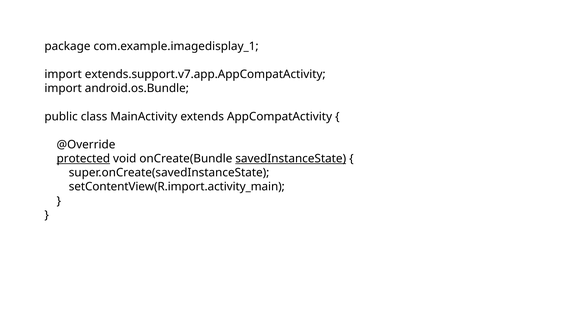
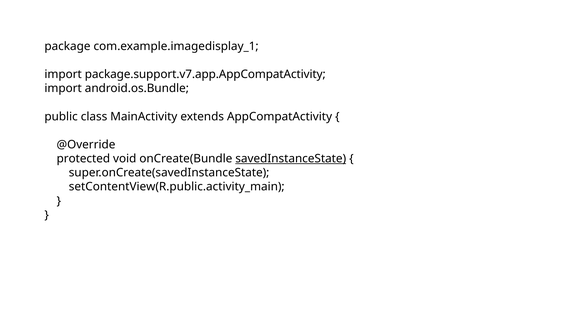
extends.support.v7.app.AppCompatActivity: extends.support.v7.app.AppCompatActivity -> package.support.v7.app.AppCompatActivity
protected underline: present -> none
setContentView(R.import.activity_main: setContentView(R.import.activity_main -> setContentView(R.public.activity_main
